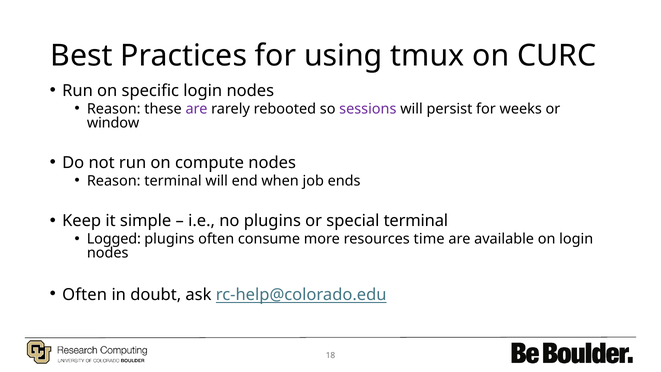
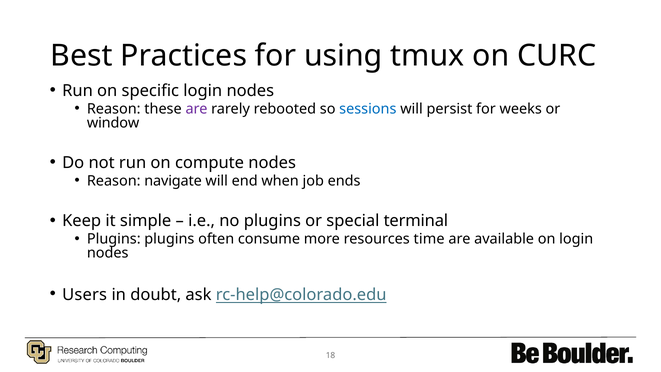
sessions colour: purple -> blue
Reason terminal: terminal -> navigate
Logged at (114, 239): Logged -> Plugins
Often at (85, 295): Often -> Users
